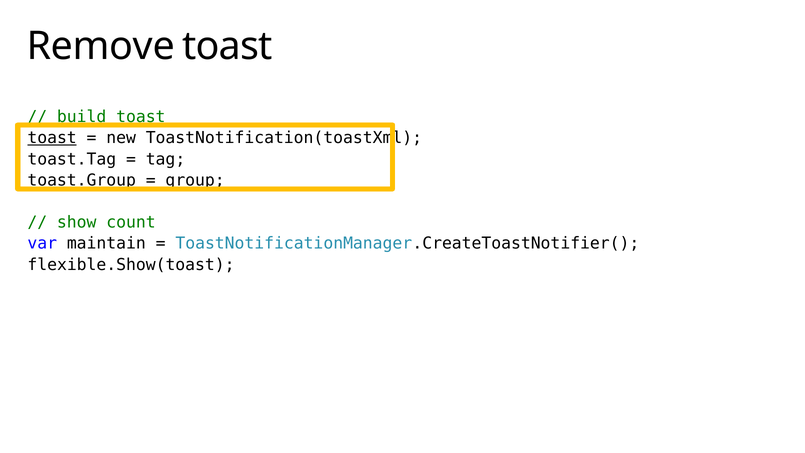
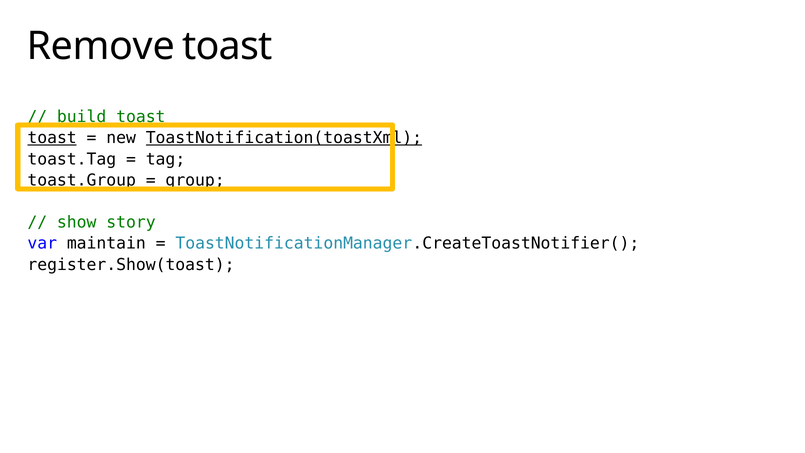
ToastNotification(toastXml underline: none -> present
count: count -> story
flexible.Show(toast: flexible.Show(toast -> register.Show(toast
